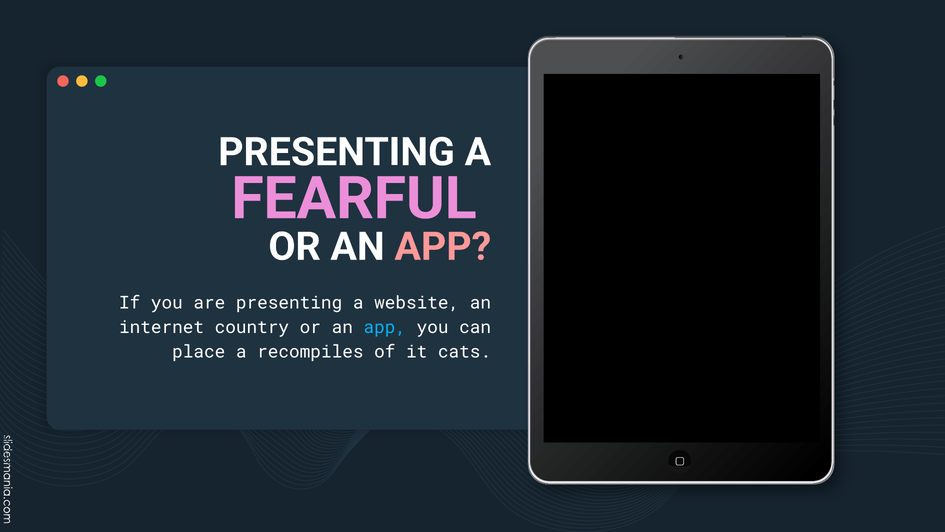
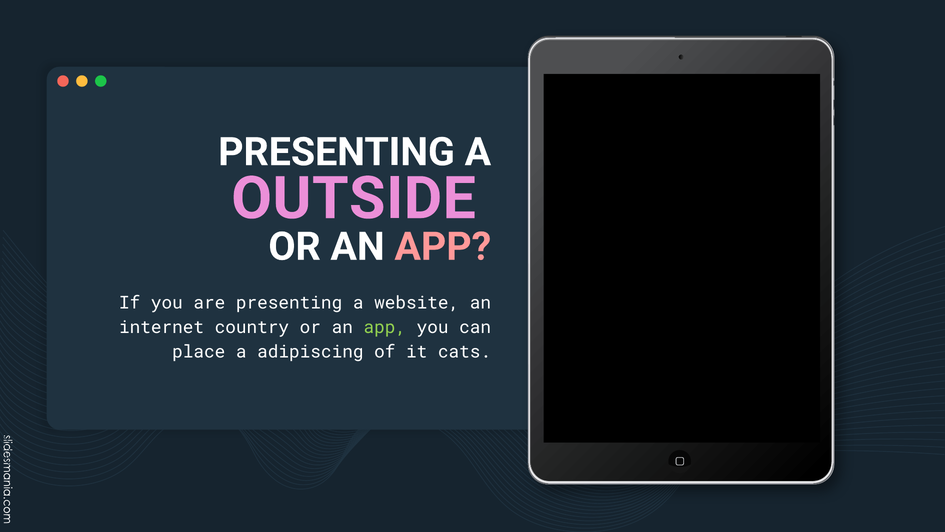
FEARFUL: FEARFUL -> OUTSIDE
app at (385, 327) colour: light blue -> light green
recompiles: recompiles -> adipiscing
